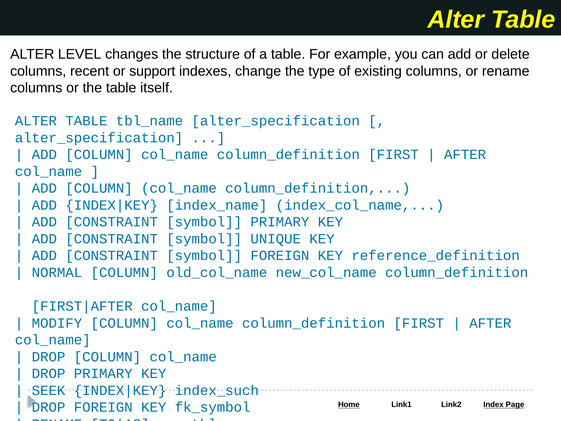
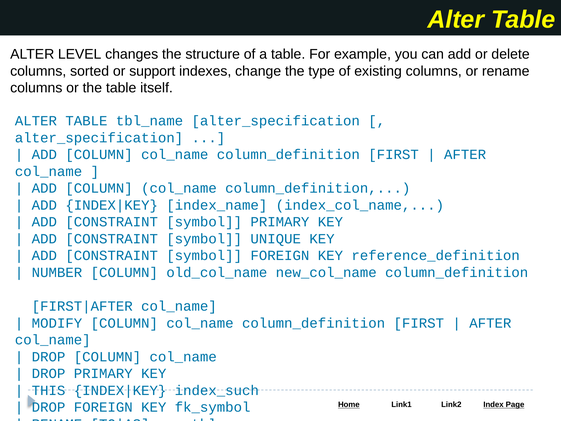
recent: recent -> sorted
NORMAL: NORMAL -> NUMBER
SEEK: SEEK -> THIS
